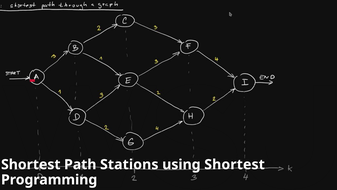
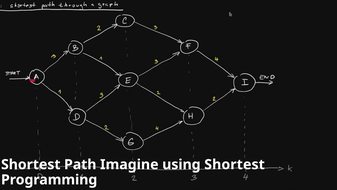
Stations: Stations -> Imagine
